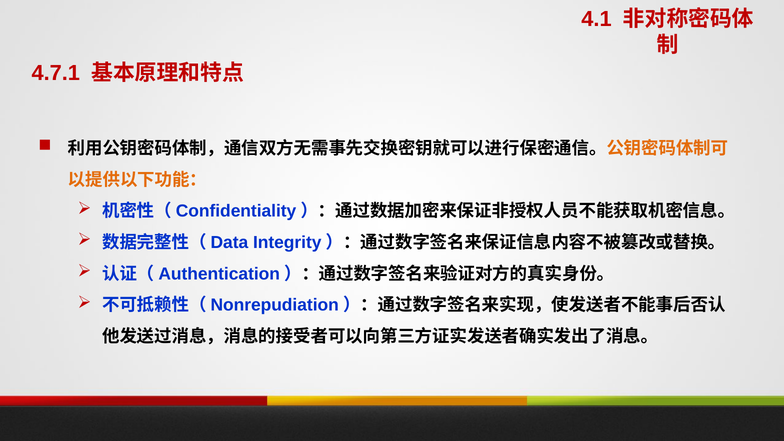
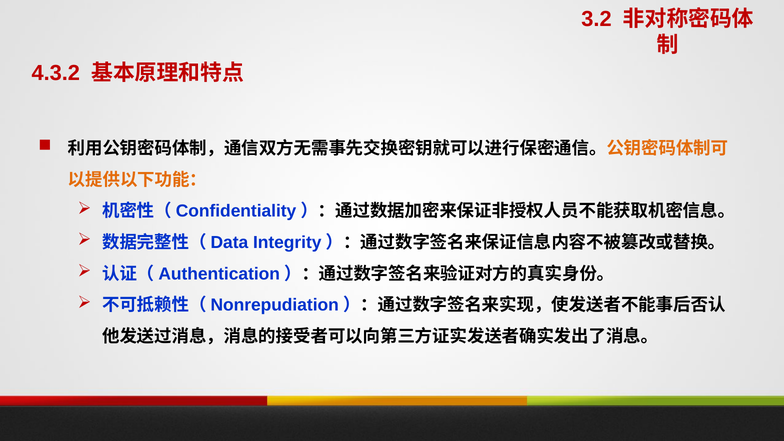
4.1: 4.1 -> 3.2
4.7.1: 4.7.1 -> 4.3.2
